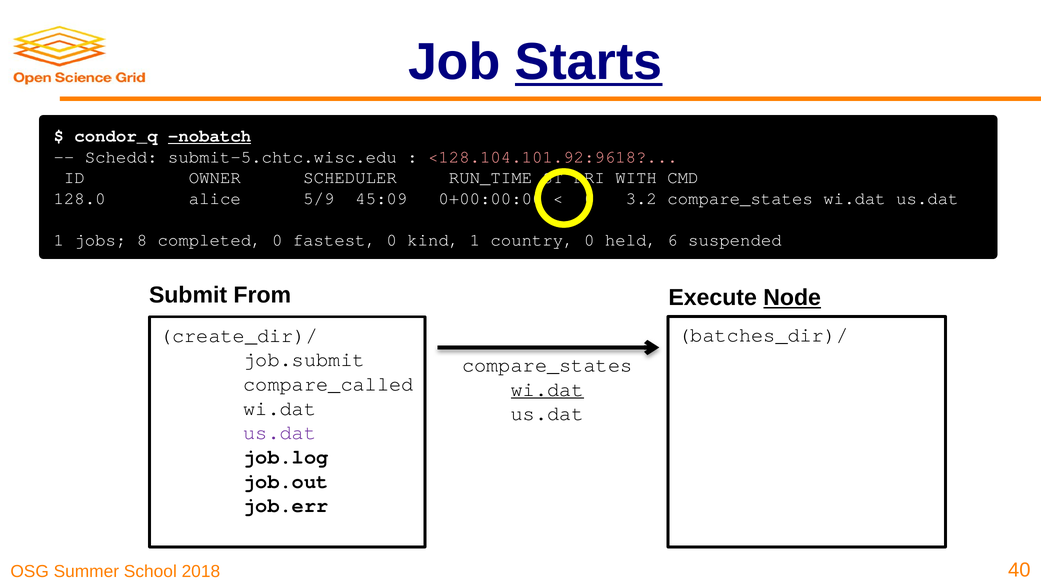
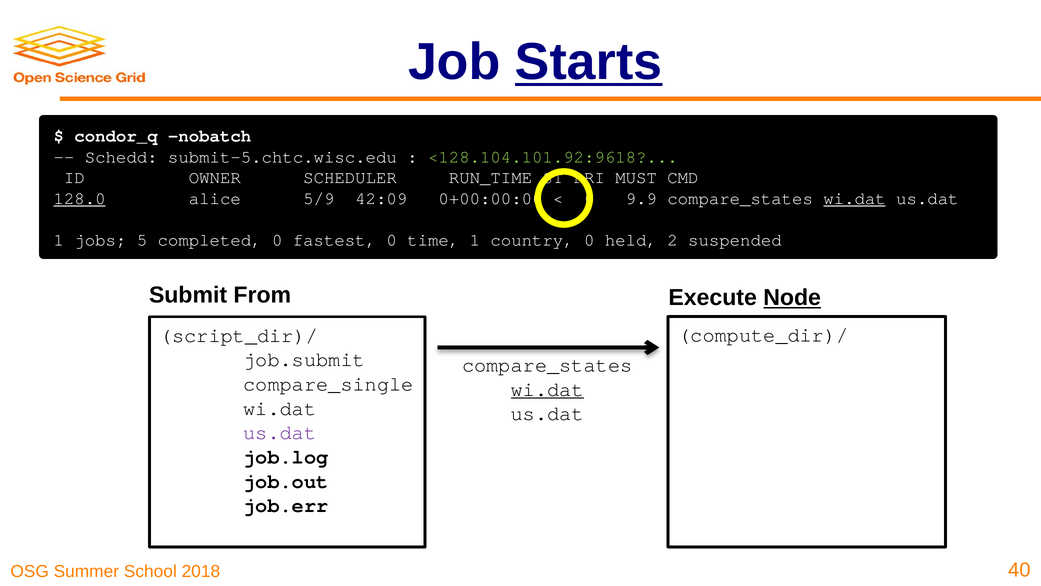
nobatch underline: present -> none
<128.104.101.92:9618 colour: pink -> light green
WITH: WITH -> MUST
128.0 underline: none -> present
45:09: 45:09 -> 42:09
3.2: 3.2 -> 9.9
wi.dat at (855, 198) underline: none -> present
8: 8 -> 5
kind: kind -> time
6: 6 -> 2
batches_dir)/: batches_dir)/ -> compute_dir)/
create_dir)/: create_dir)/ -> script_dir)/
compare_called: compare_called -> compare_single
